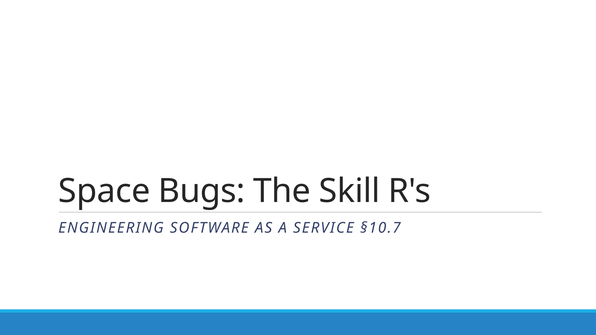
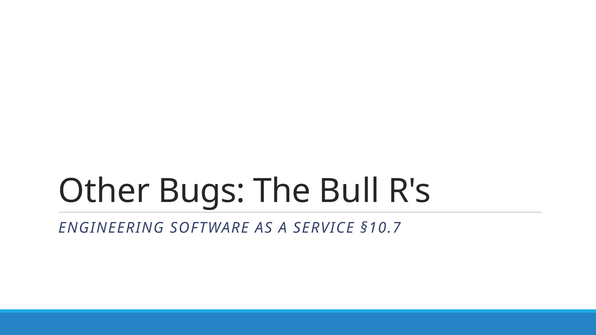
Space: Space -> Other
Skill: Skill -> Bull
